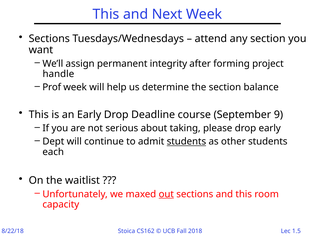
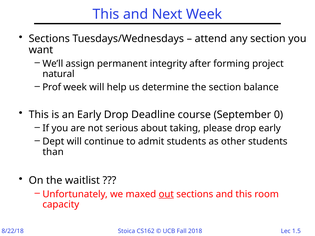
handle: handle -> natural
9: 9 -> 0
students at (186, 142) underline: present -> none
each: each -> than
